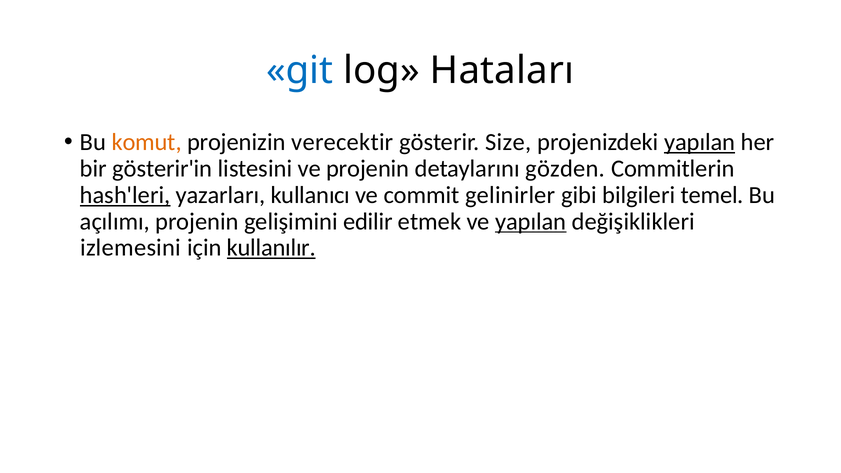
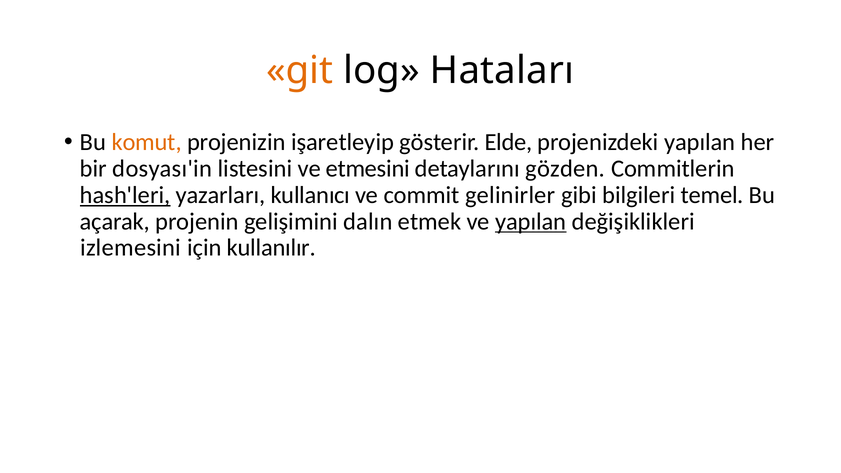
git colour: blue -> orange
verecektir: verecektir -> işaretleyip
Size: Size -> Elde
yapılan at (700, 142) underline: present -> none
gösterir'in: gösterir'in -> dosyası'in
ve projenin: projenin -> etmesini
açılımı: açılımı -> açarak
edilir: edilir -> dalın
kullanılır underline: present -> none
